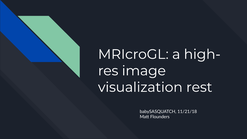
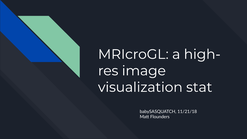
rest: rest -> stat
